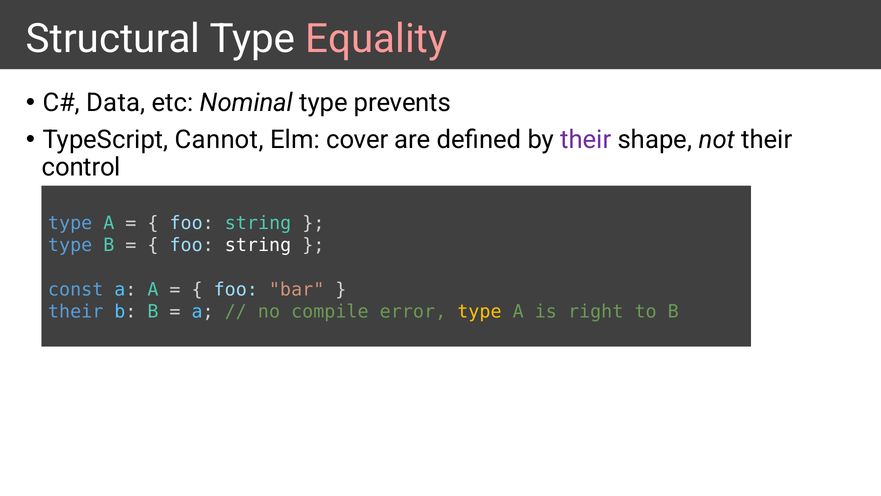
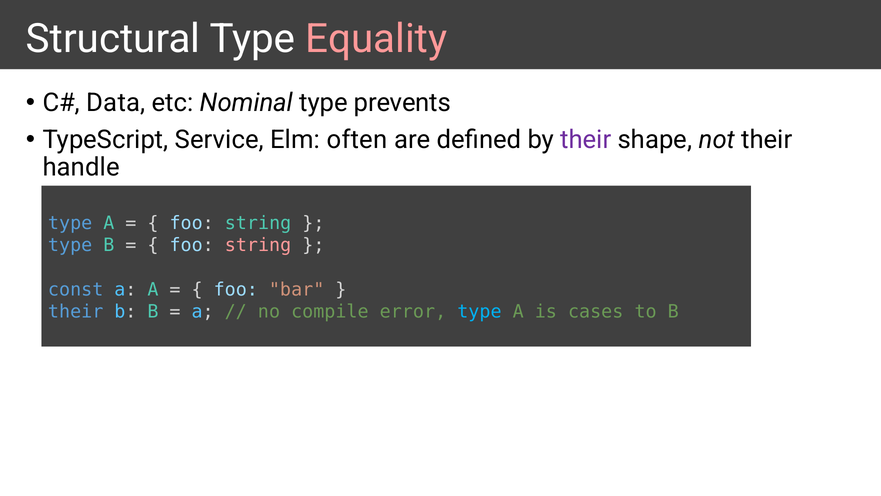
Cannot: Cannot -> Service
cover: cover -> often
control: control -> handle
string at (258, 245) colour: white -> pink
type at (479, 311) colour: yellow -> light blue
right: right -> cases
